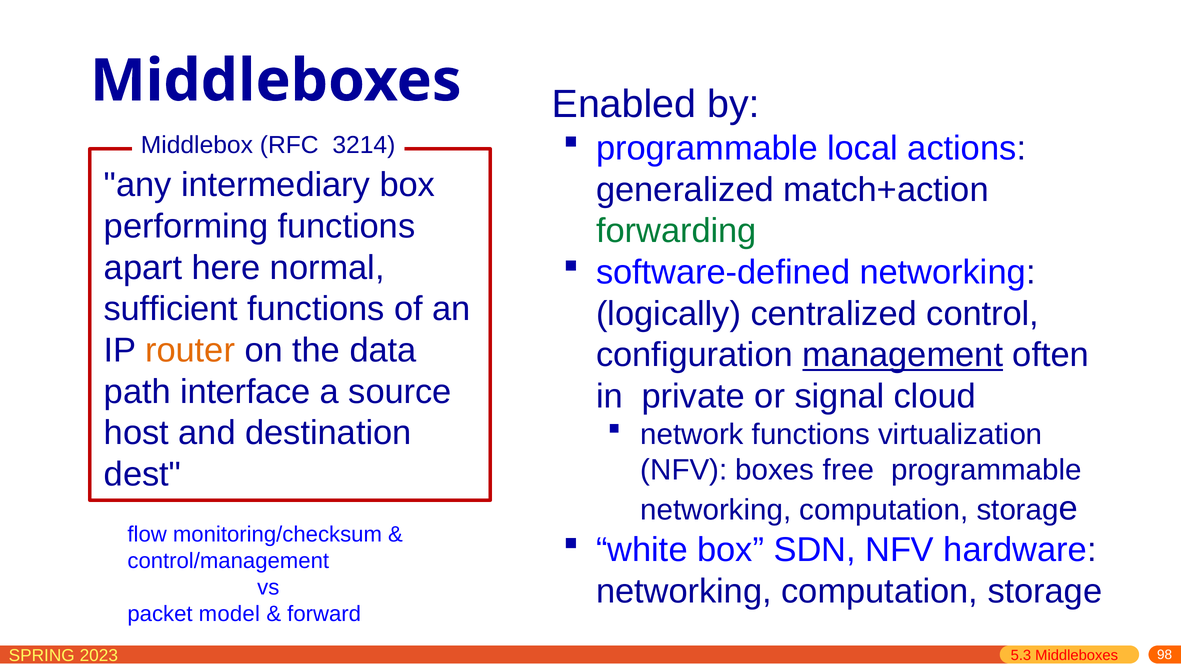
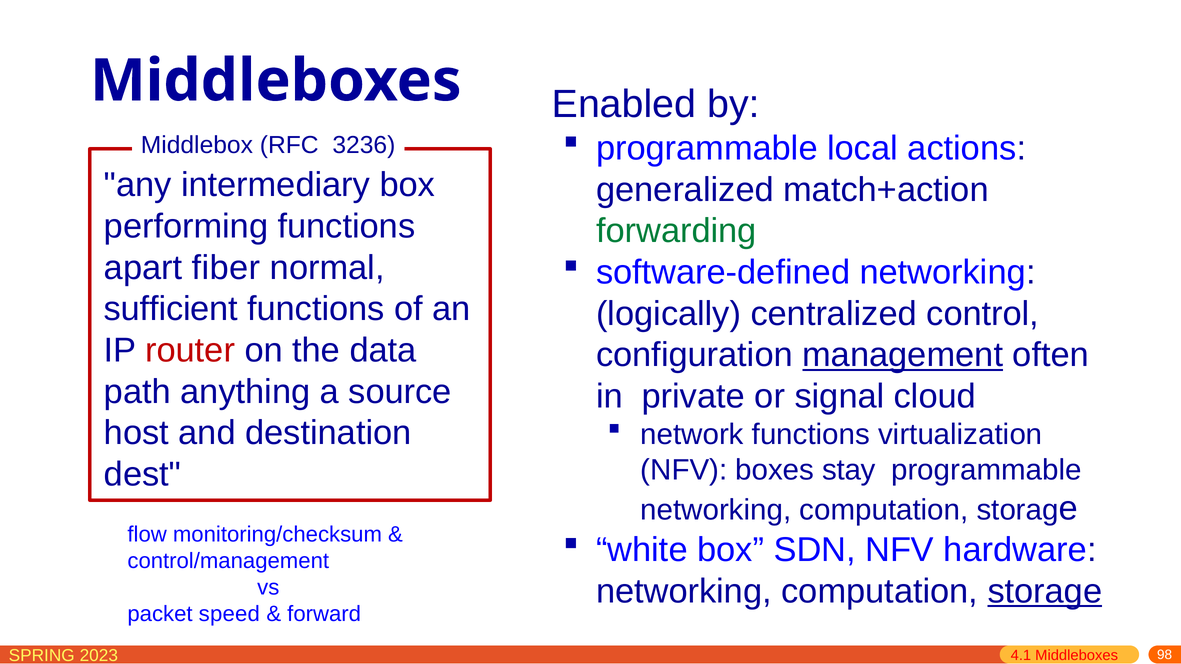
3214: 3214 -> 3236
here: here -> fiber
router colour: orange -> red
interface: interface -> anything
free: free -> stay
storage underline: none -> present
model: model -> speed
5.3: 5.3 -> 4.1
